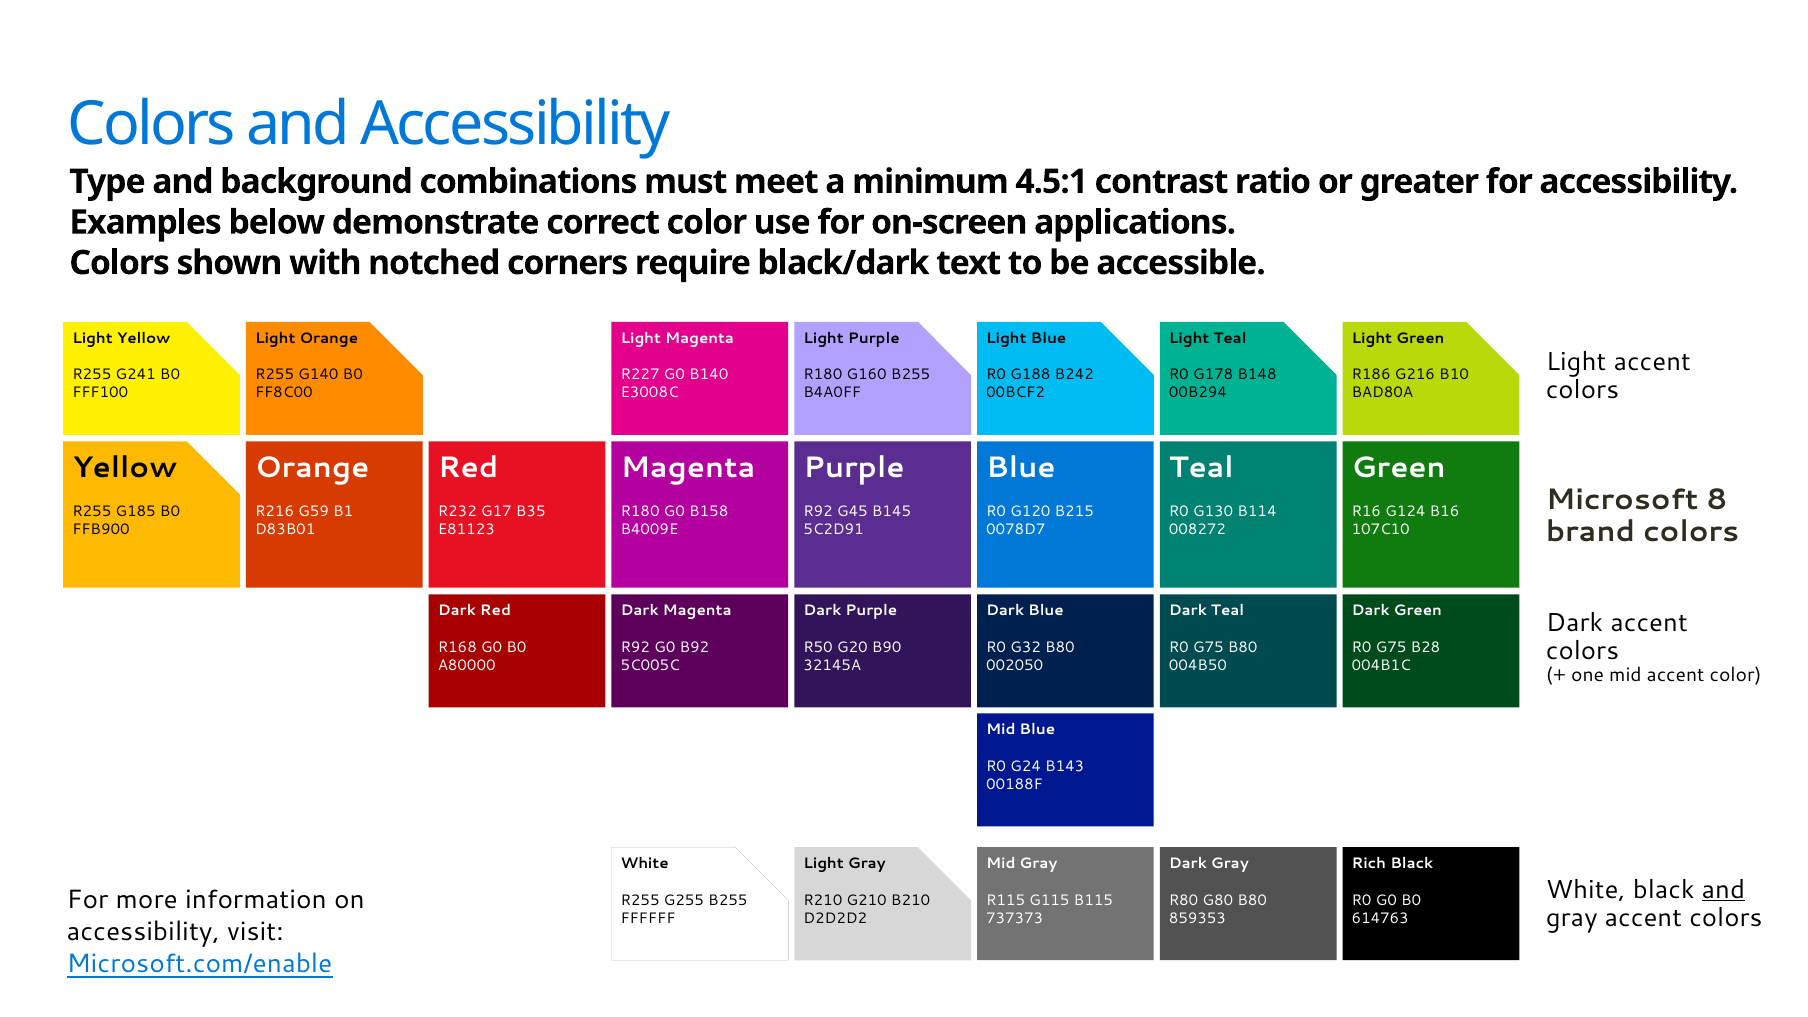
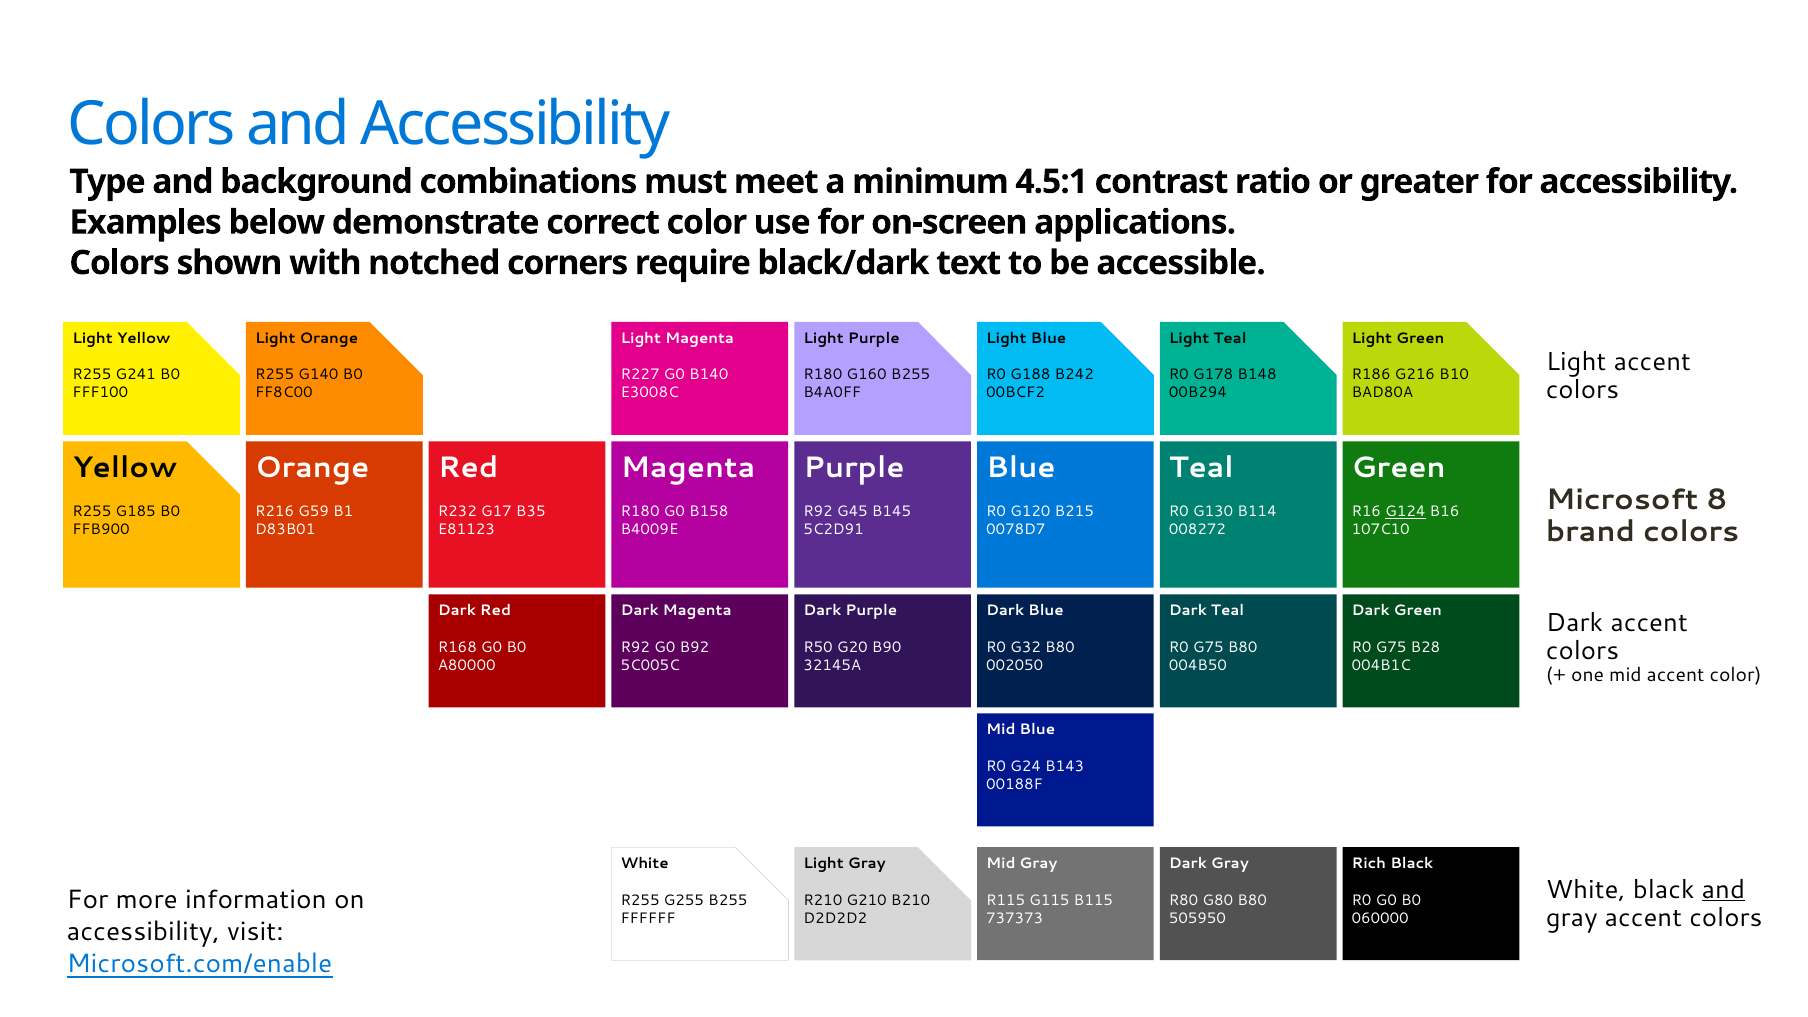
G124 underline: none -> present
859353: 859353 -> 505950
614763: 614763 -> 060000
